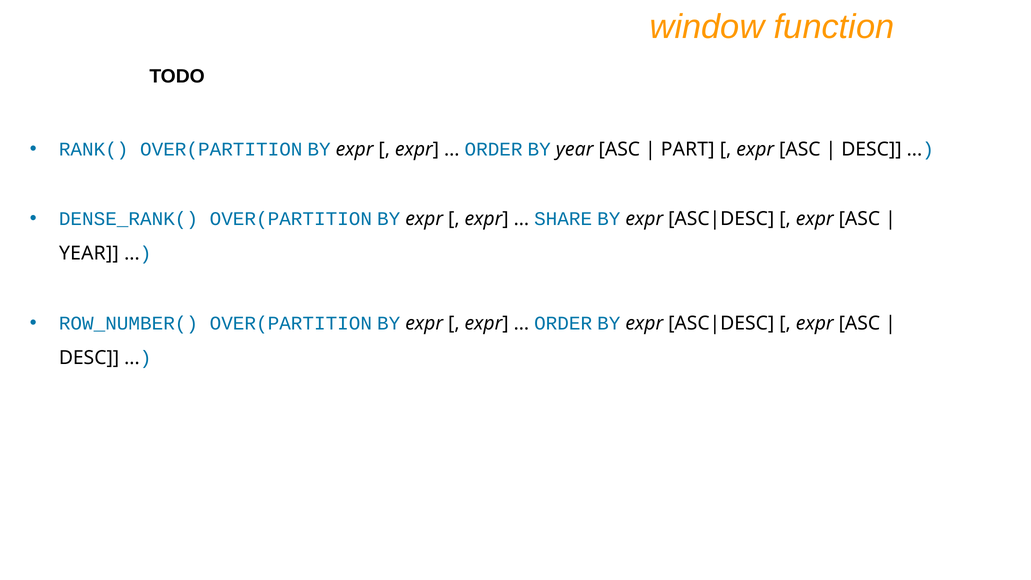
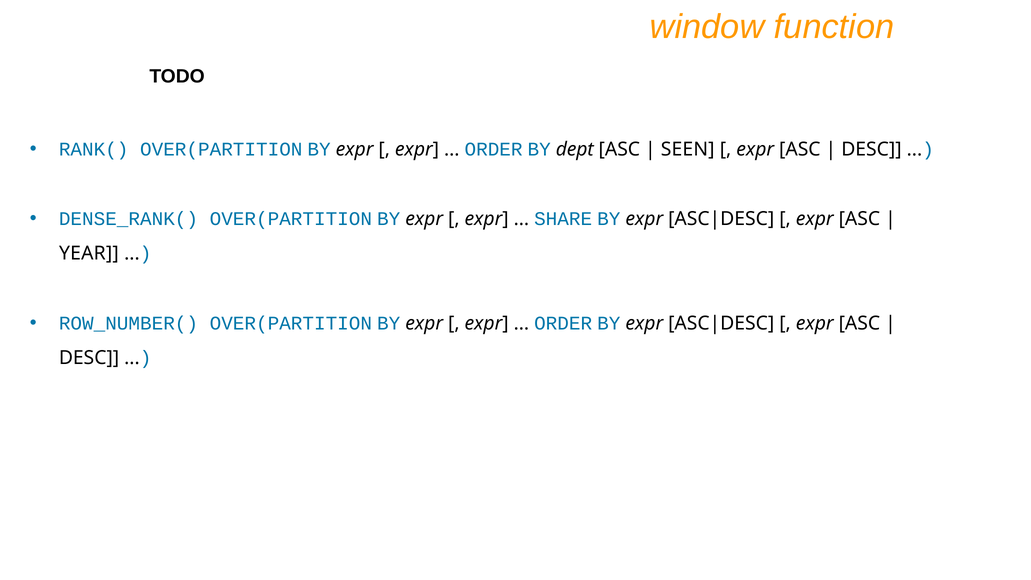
BY year: year -> dept
PART: PART -> SEEN
